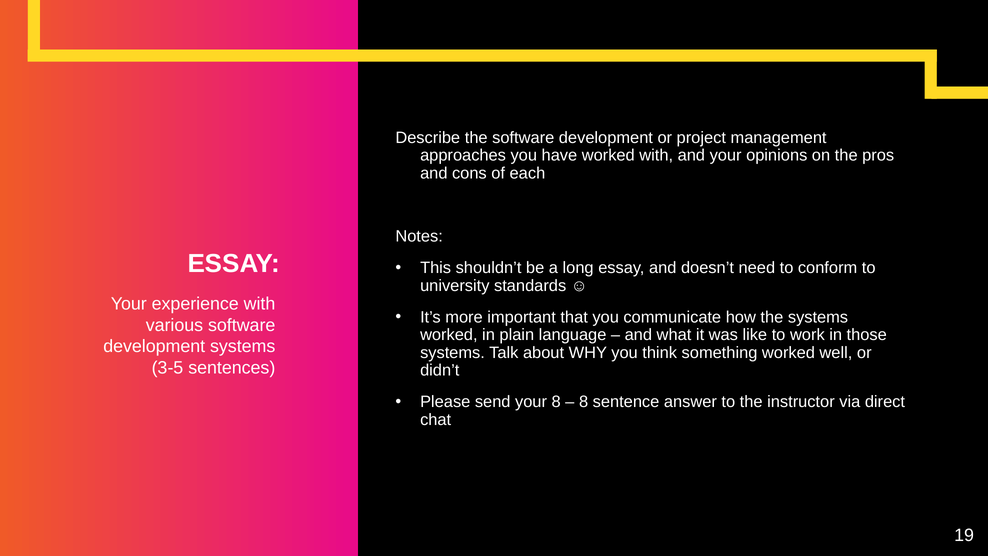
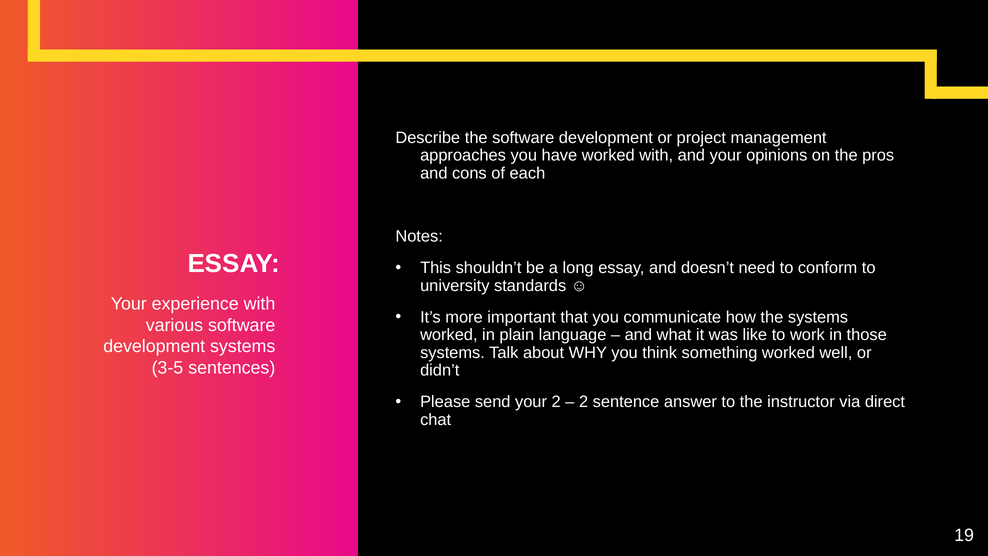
your 8: 8 -> 2
8 at (584, 402): 8 -> 2
